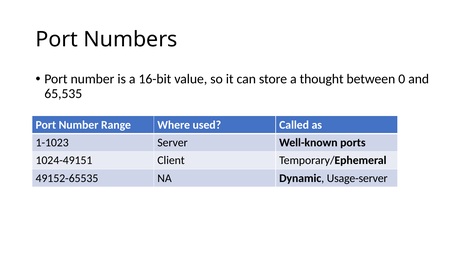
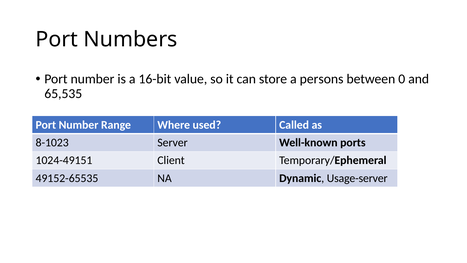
thought: thought -> persons
1-1023: 1-1023 -> 8-1023
